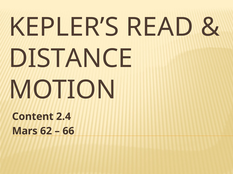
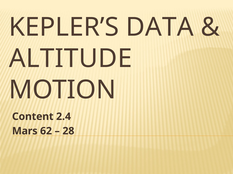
READ: READ -> DATA
DISTANCE: DISTANCE -> ALTITUDE
66: 66 -> 28
